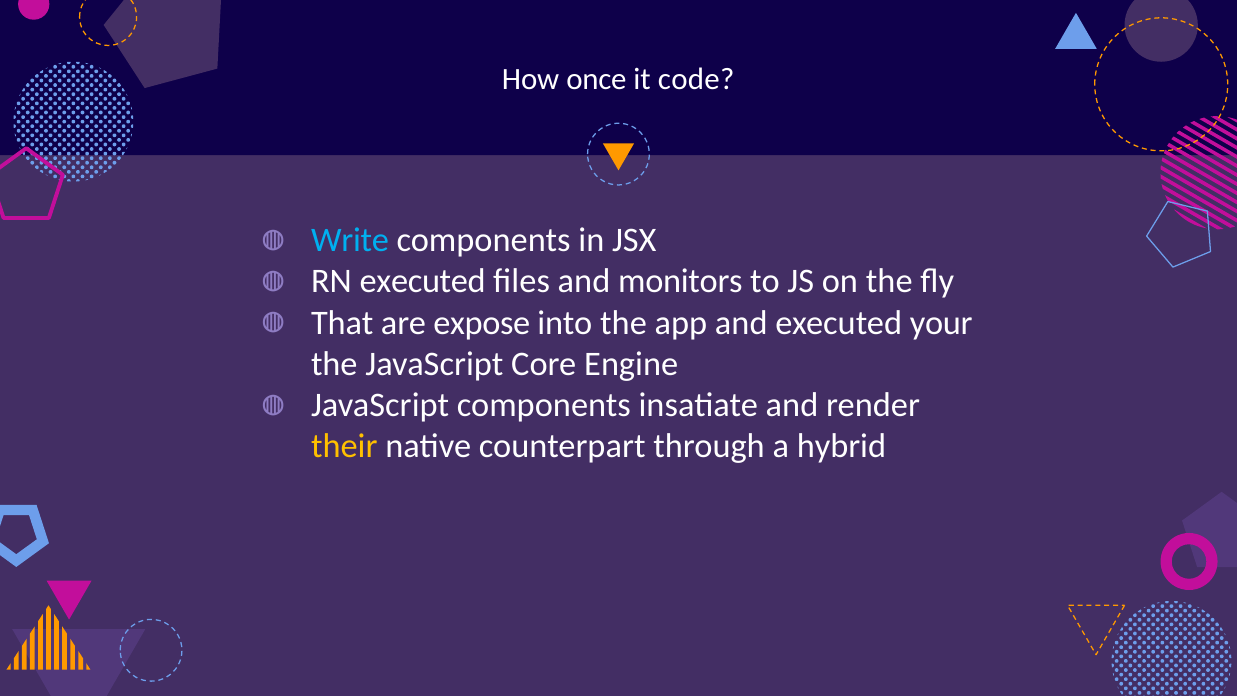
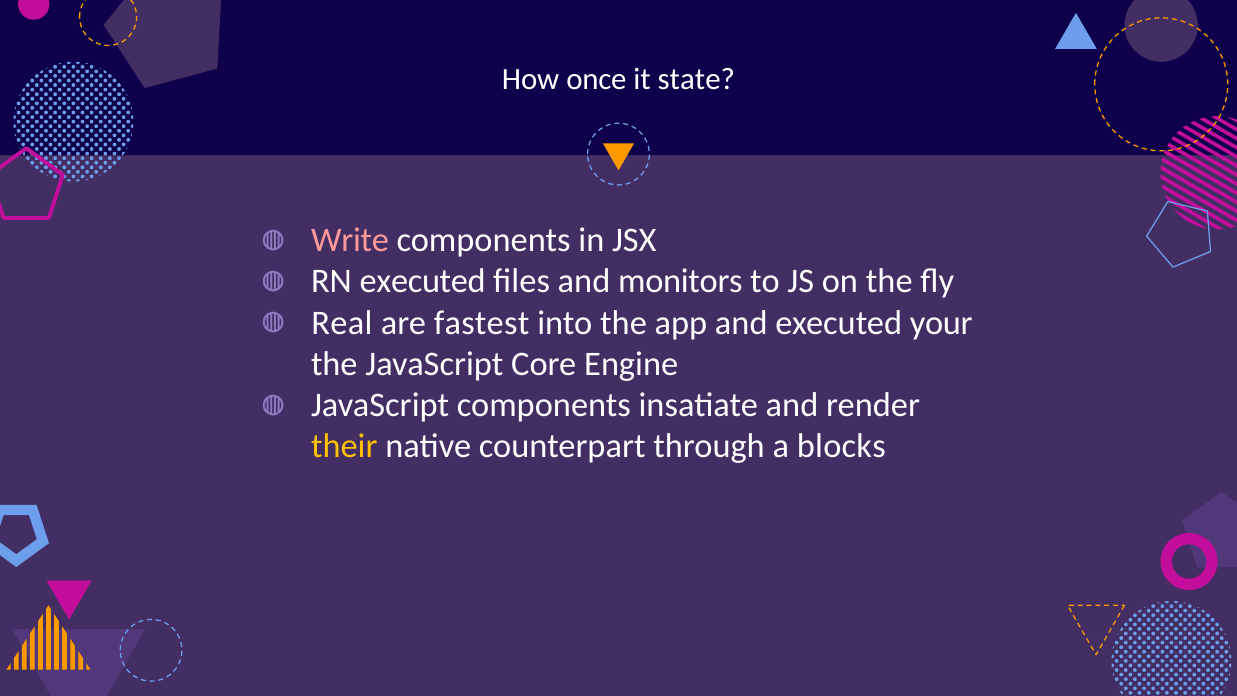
code: code -> state
Write colour: light blue -> pink
That: That -> Real
expose: expose -> fastest
hybrid: hybrid -> blocks
